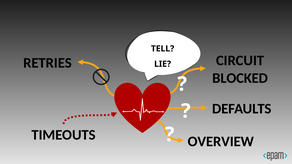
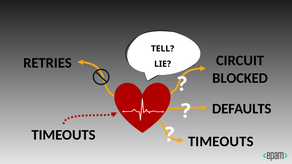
OVERVIEW at (221, 142): OVERVIEW -> TIMEOUTS
